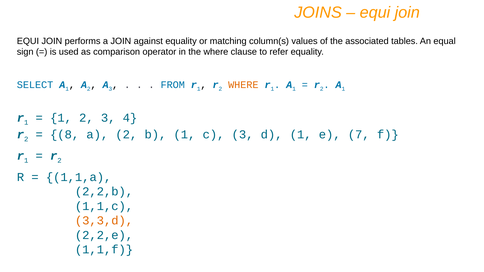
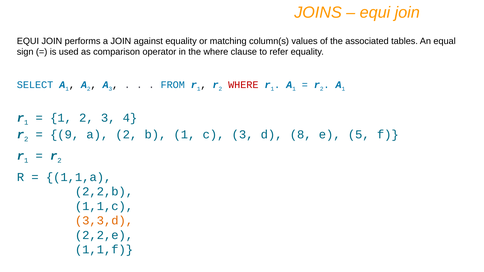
WHERE at (243, 85) colour: orange -> red
8: 8 -> 9
d 1: 1 -> 8
7: 7 -> 5
